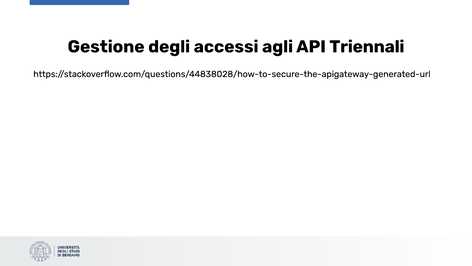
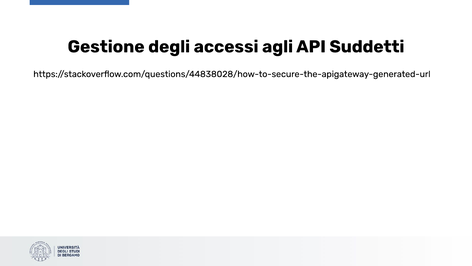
Triennali: Triennali -> Suddetti
